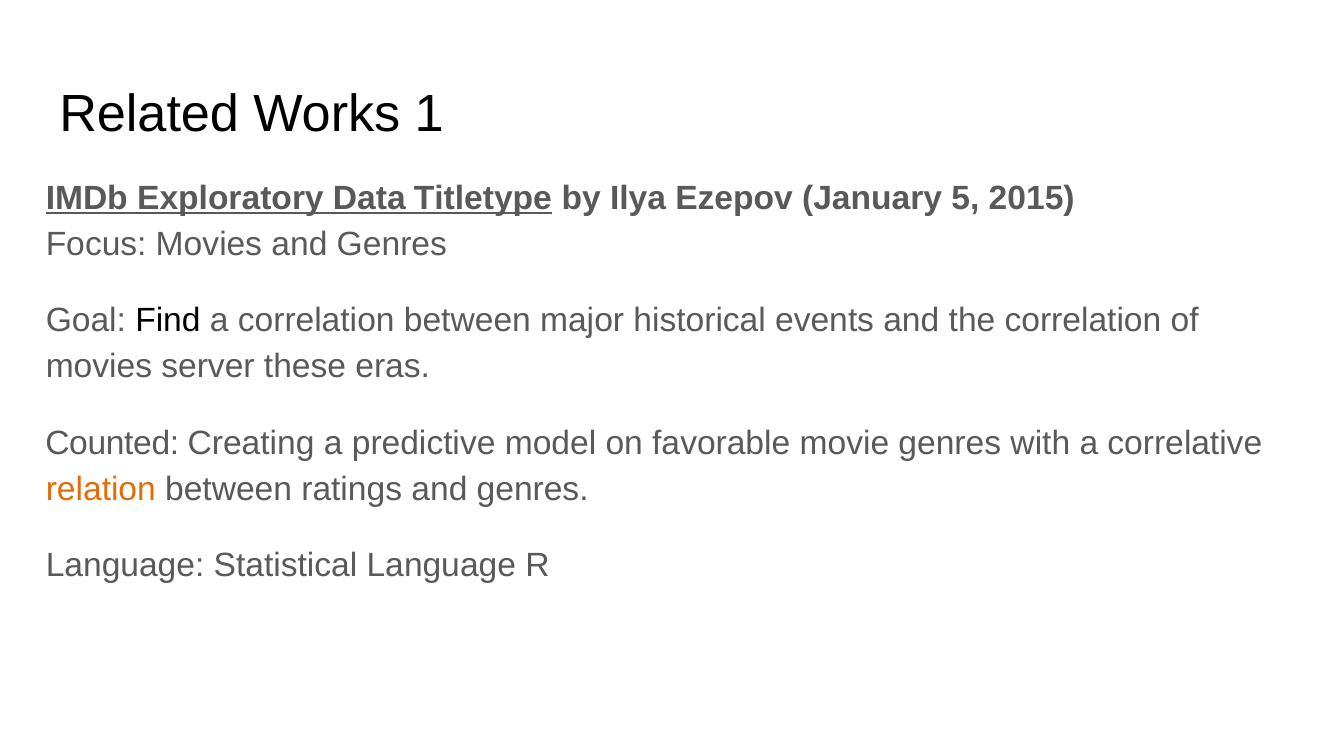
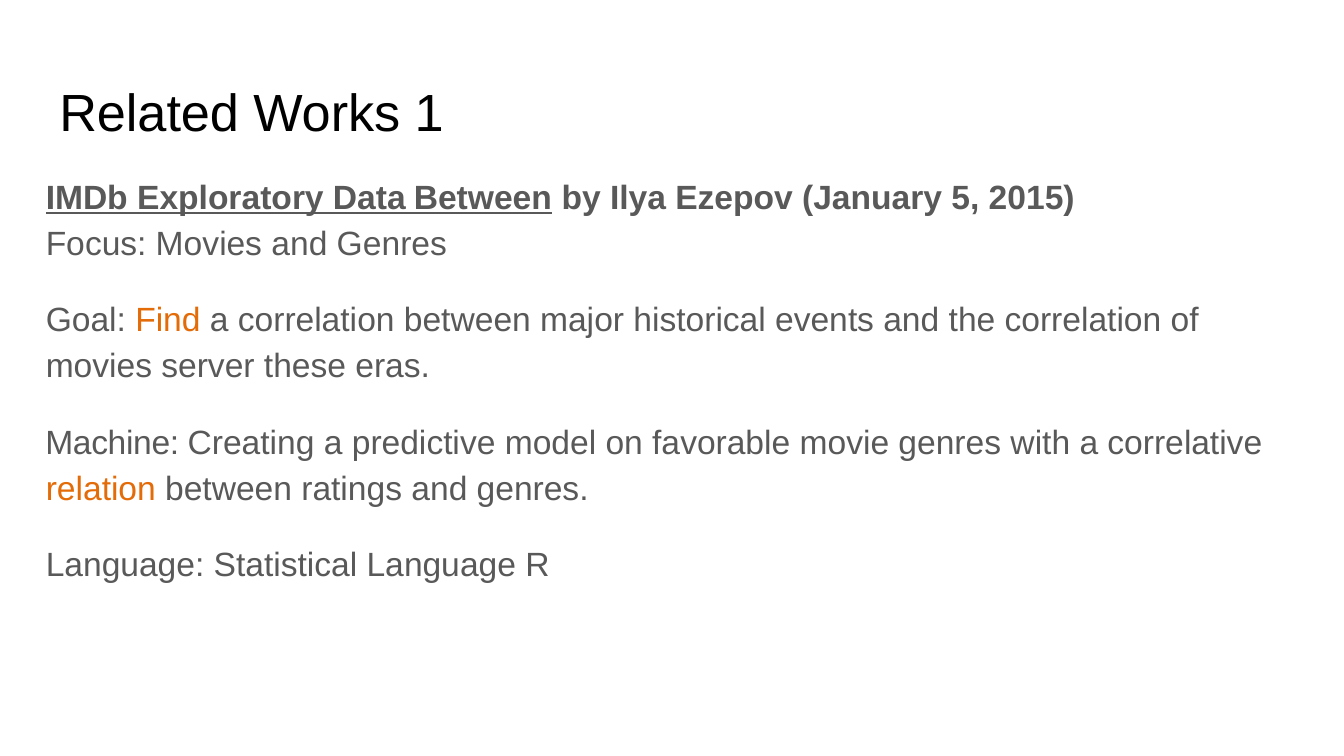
Data Titletype: Titletype -> Between
Find colour: black -> orange
Counted: Counted -> Machine
